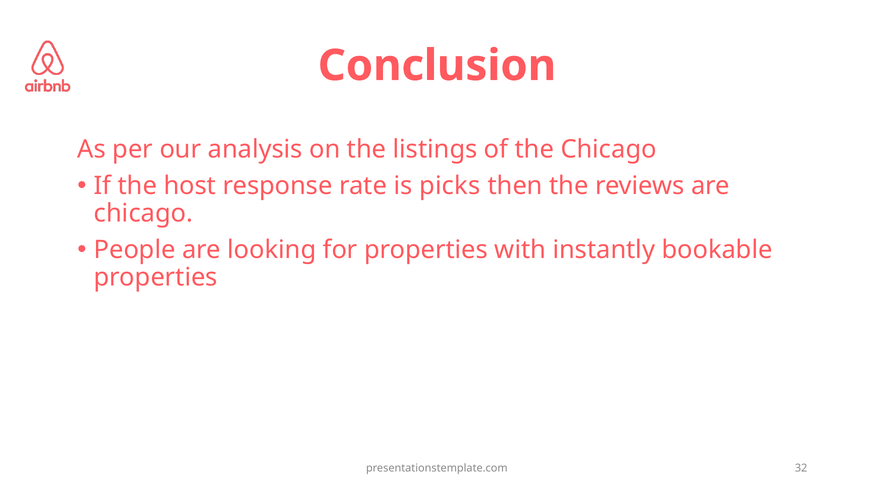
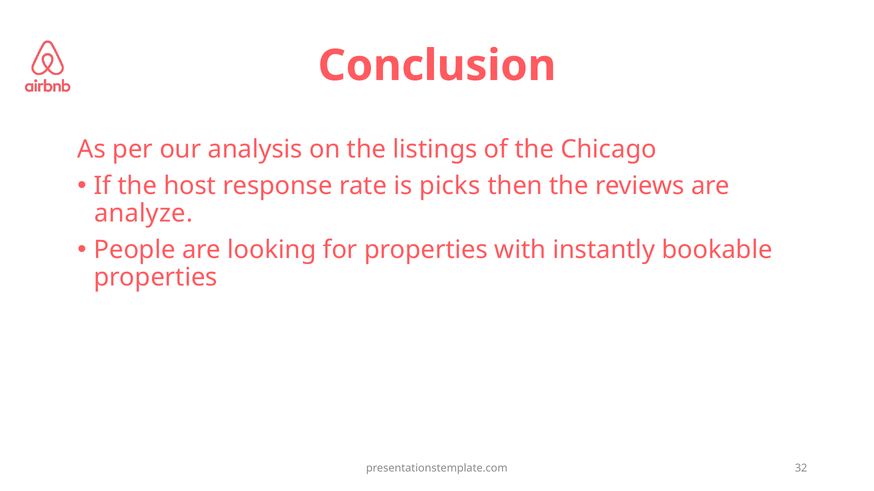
chicago at (144, 213): chicago -> analyze
